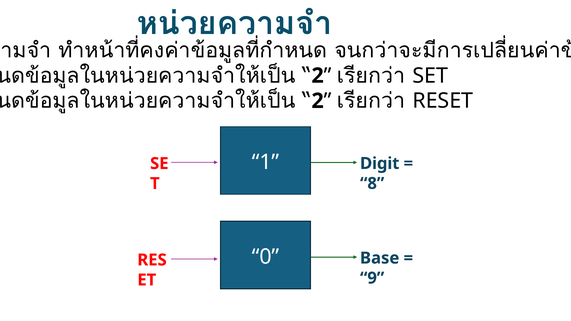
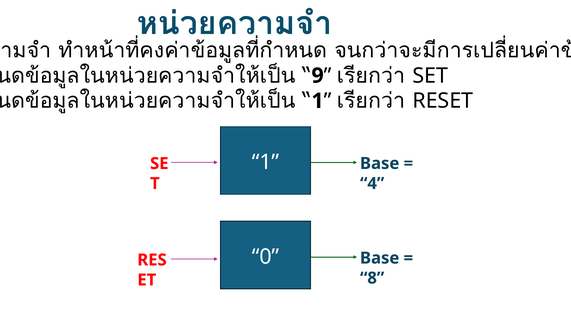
2 at (318, 76): 2 -> 9
2 at (318, 101): 2 -> 1
Digit at (380, 164): Digit -> Base
8: 8 -> 4
9: 9 -> 8
